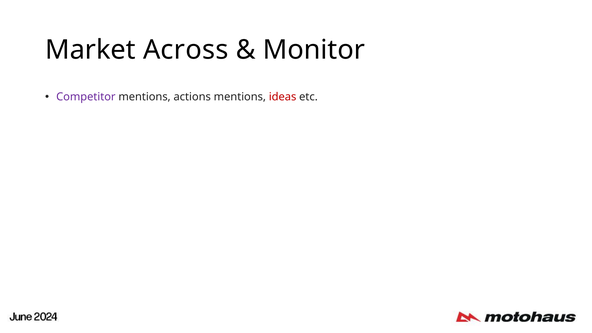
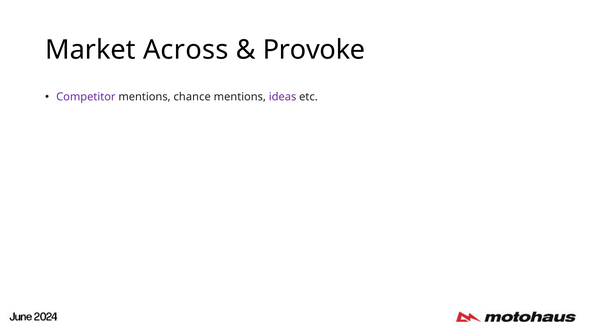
Monitor: Monitor -> Provoke
actions: actions -> chance
ideas colour: red -> purple
